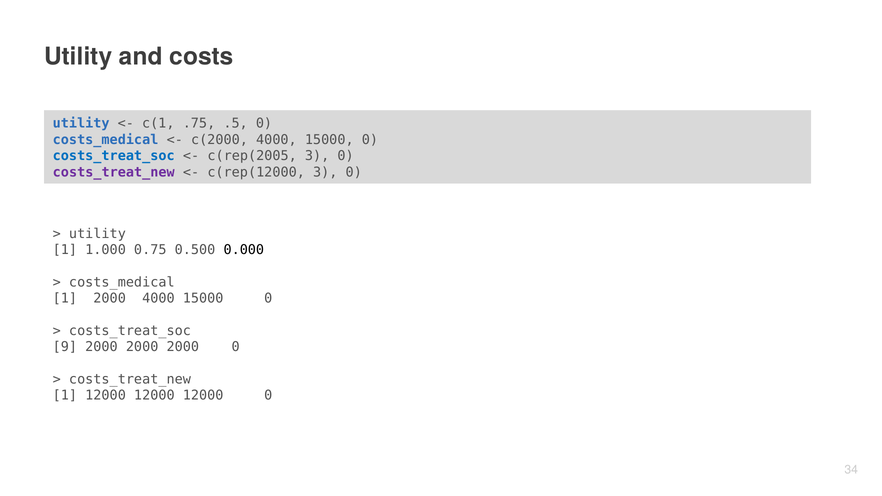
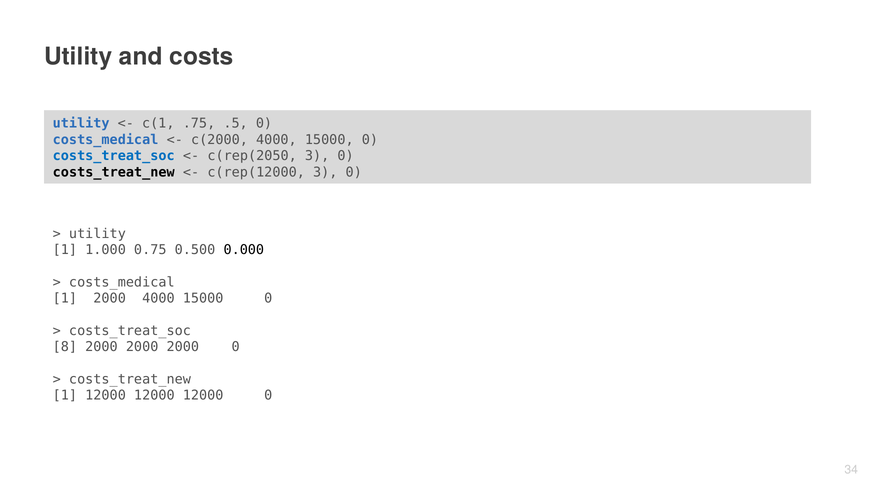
c(rep(2005: c(rep(2005 -> c(rep(2050
costs_treat_new at (114, 172) colour: purple -> black
9: 9 -> 8
